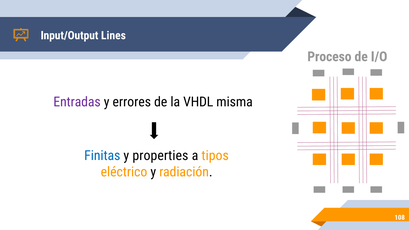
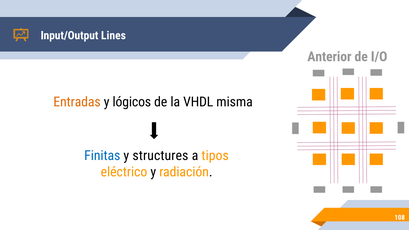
Proceso: Proceso -> Anterior
Entradas colour: purple -> orange
errores: errores -> lógicos
properties: properties -> structures
